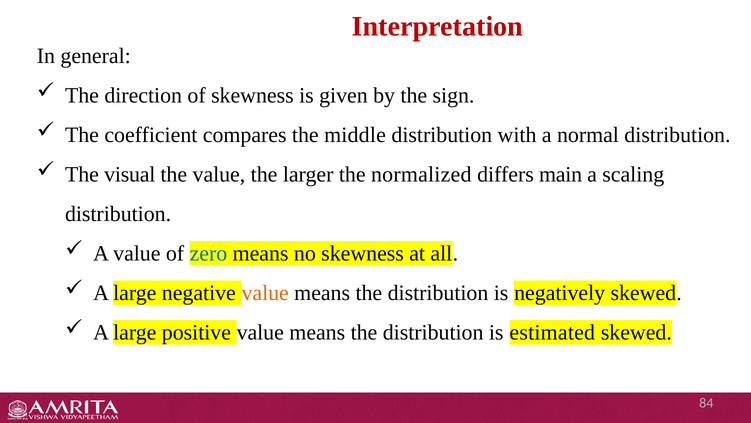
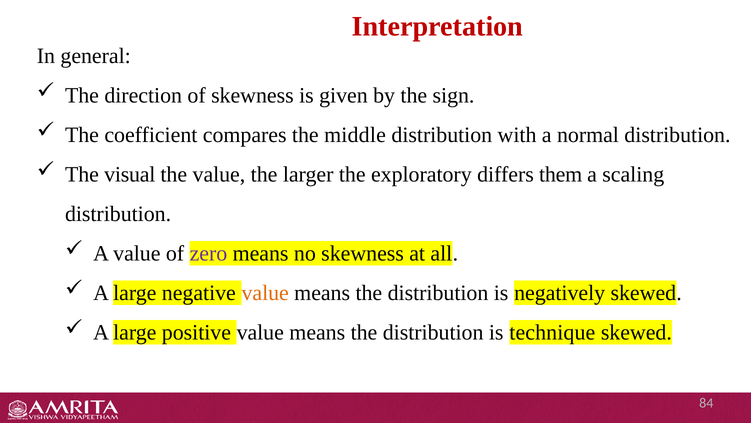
normalized: normalized -> exploratory
main: main -> them
zero colour: blue -> purple
estimated: estimated -> technique
